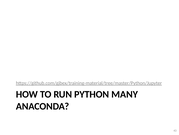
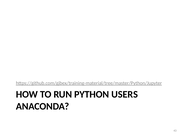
MANY: MANY -> USERS
